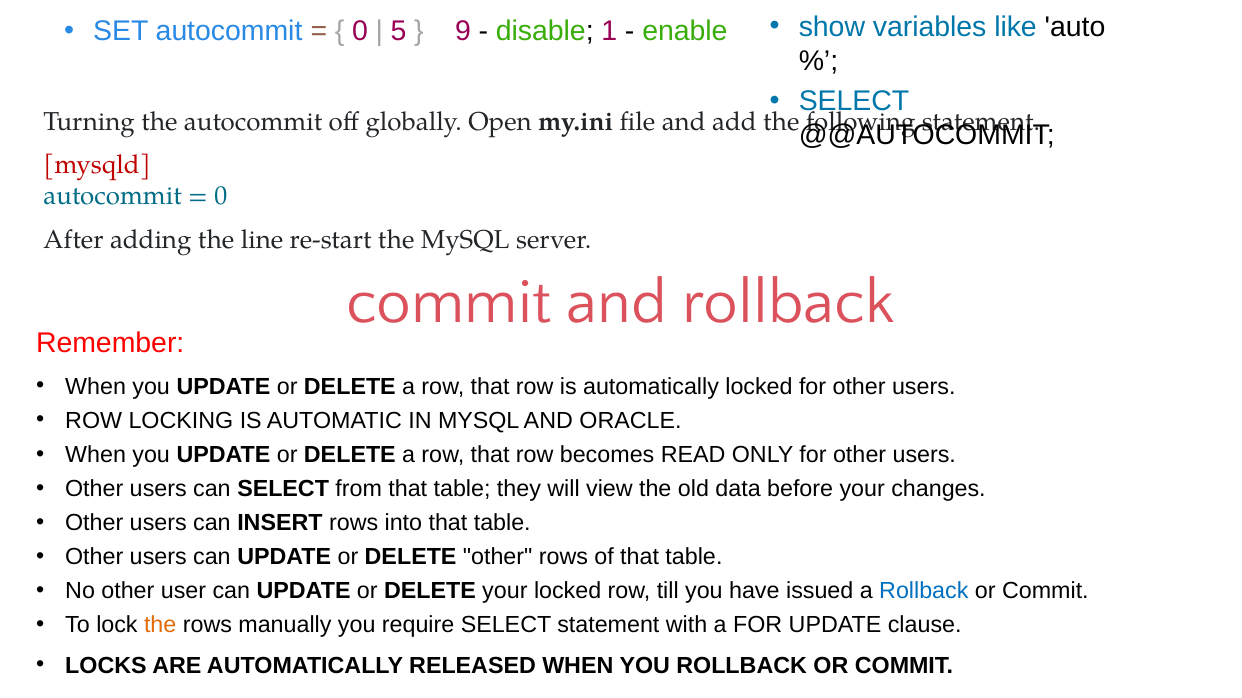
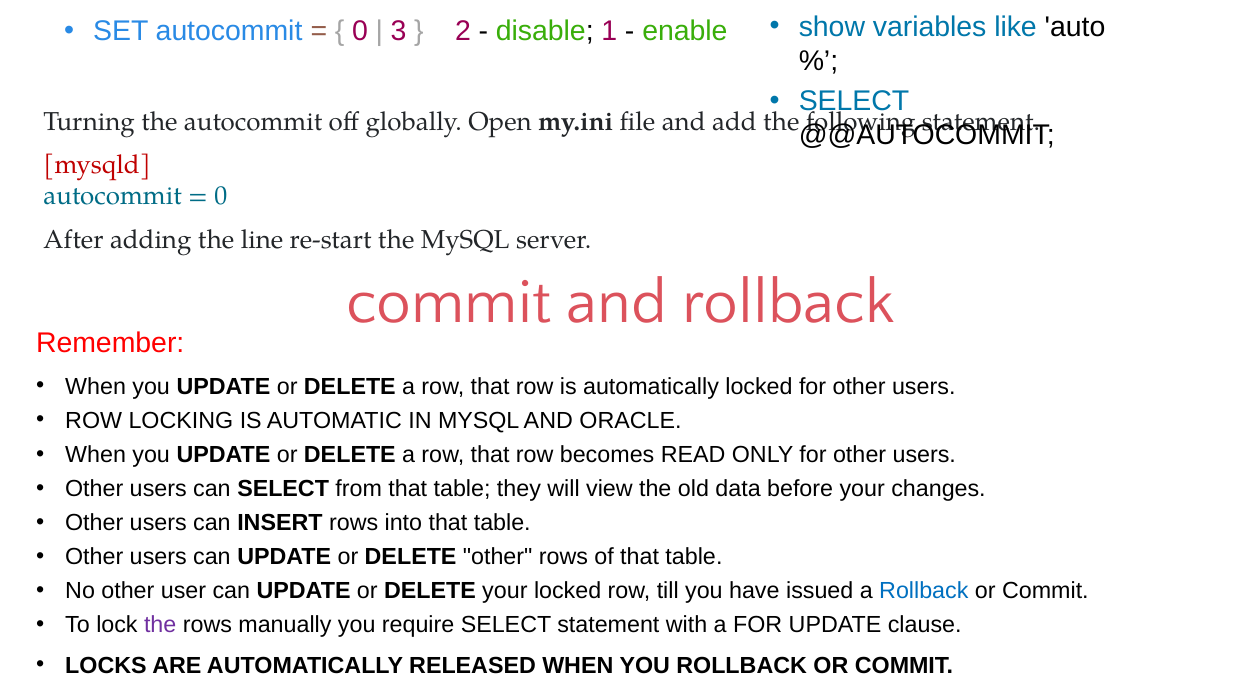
5: 5 -> 3
9: 9 -> 2
the at (160, 626) colour: orange -> purple
